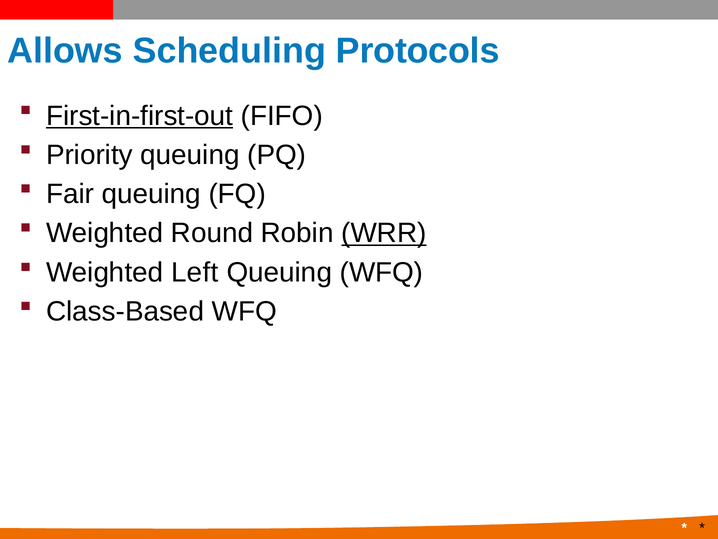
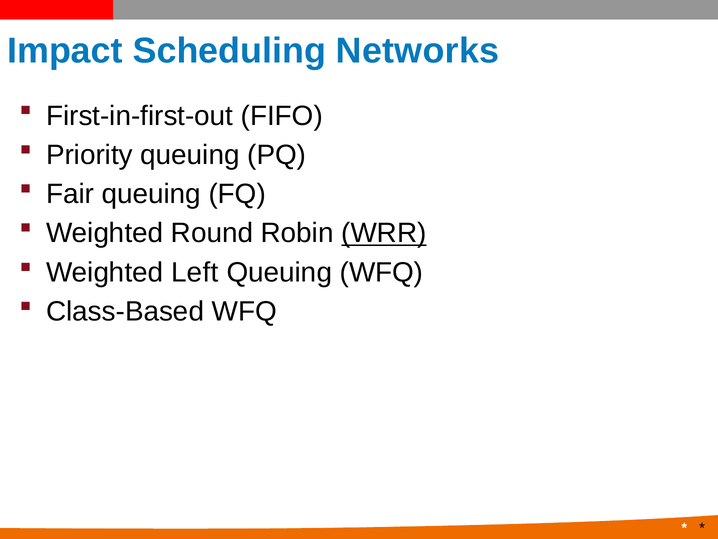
Allows: Allows -> Impact
Protocols: Protocols -> Networks
First-in-first-out underline: present -> none
